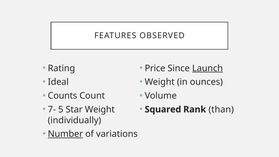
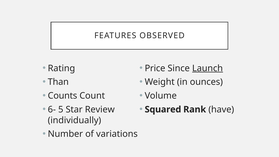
Ideal: Ideal -> Than
7-: 7- -> 6-
Star Weight: Weight -> Review
than: than -> have
Number underline: present -> none
